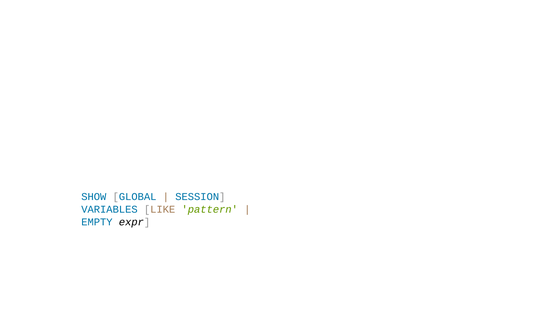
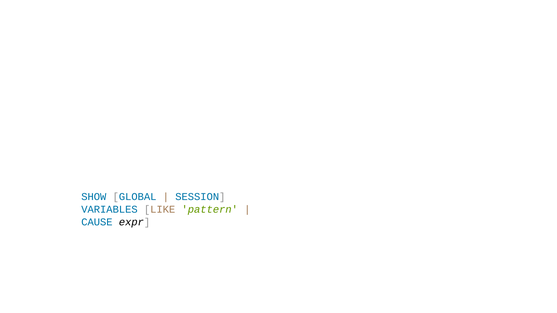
EMPTY: EMPTY -> CAUSE
